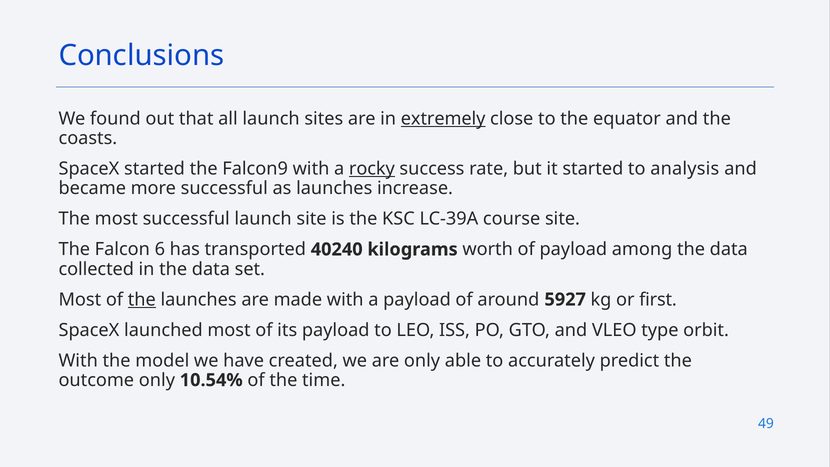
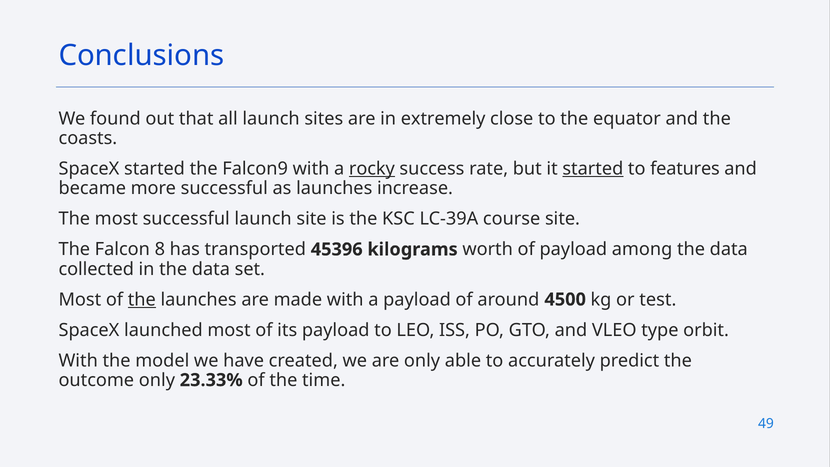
extremely underline: present -> none
started at (593, 169) underline: none -> present
analysis: analysis -> features
6: 6 -> 8
40240: 40240 -> 45396
5927: 5927 -> 4500
first: first -> test
10.54%: 10.54% -> 23.33%
